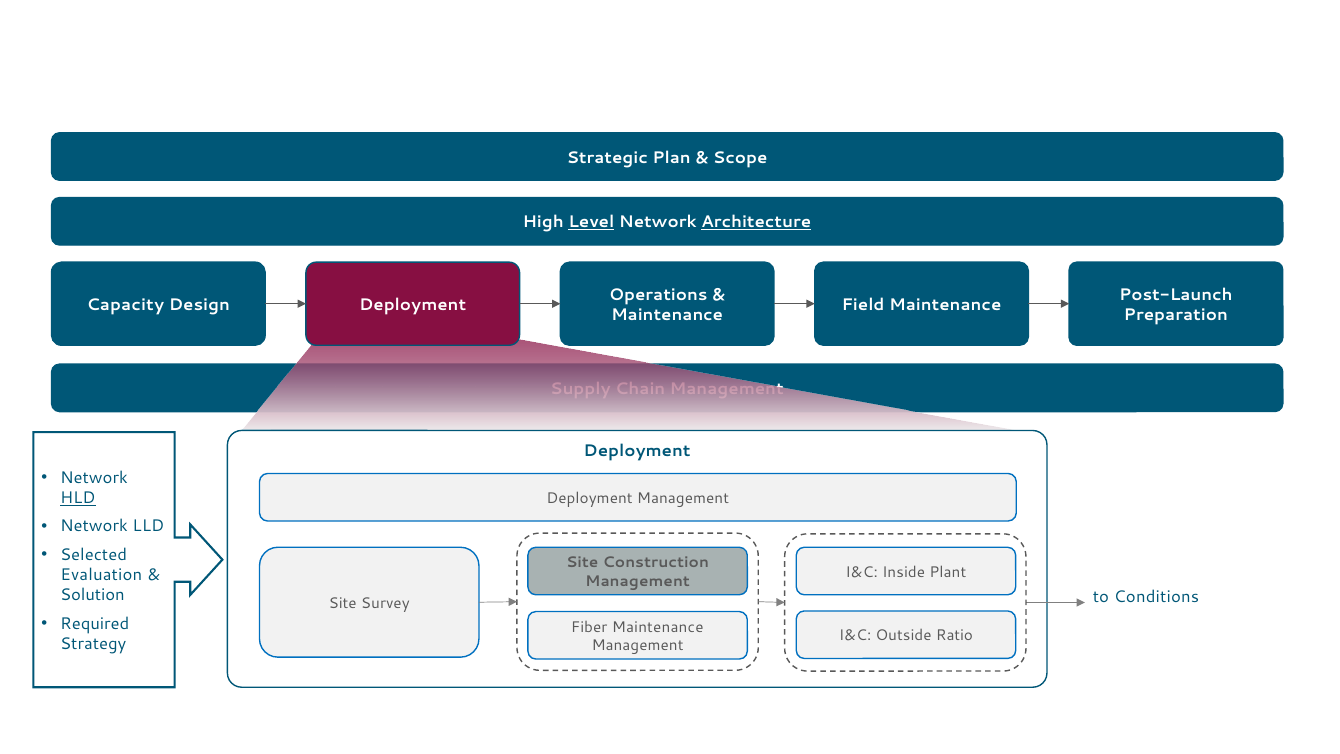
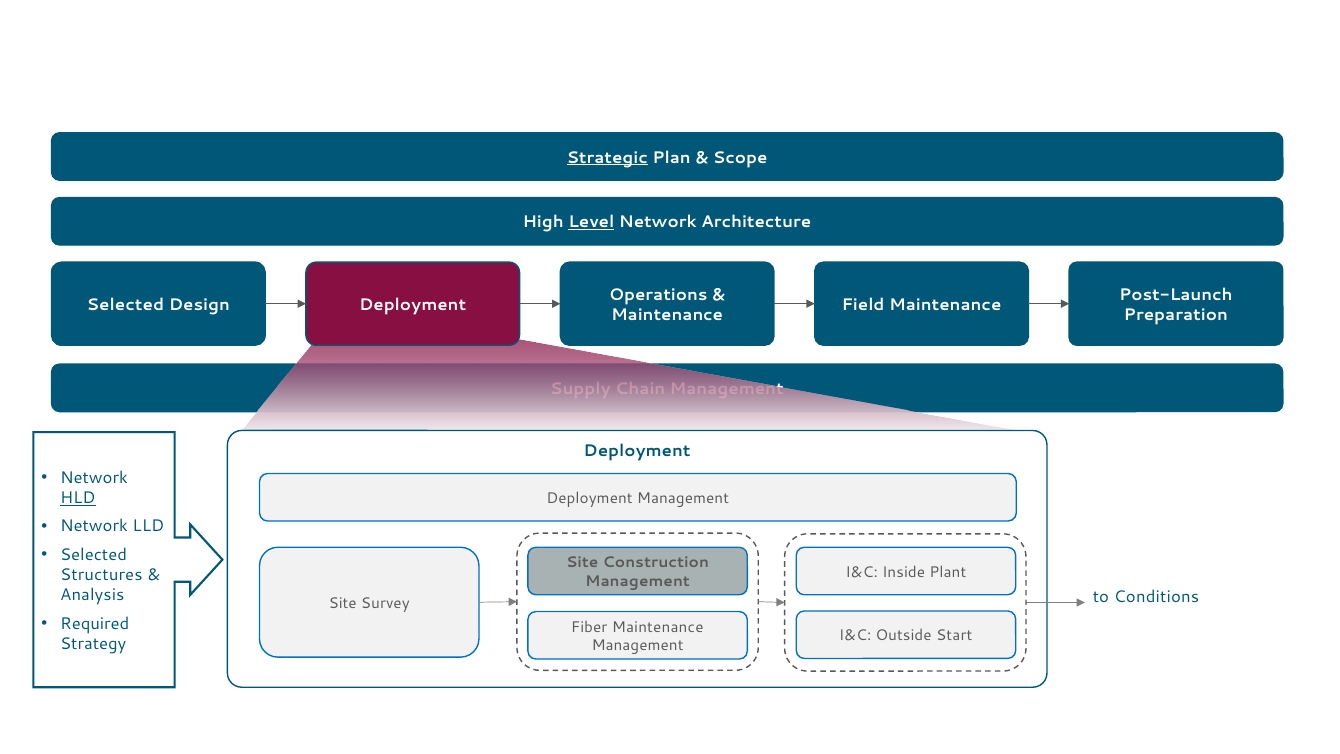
Strategic underline: none -> present
Architecture underline: present -> none
Capacity at (125, 305): Capacity -> Selected
Evaluation: Evaluation -> Structures
Solution: Solution -> Analysis
Ratio: Ratio -> Start
